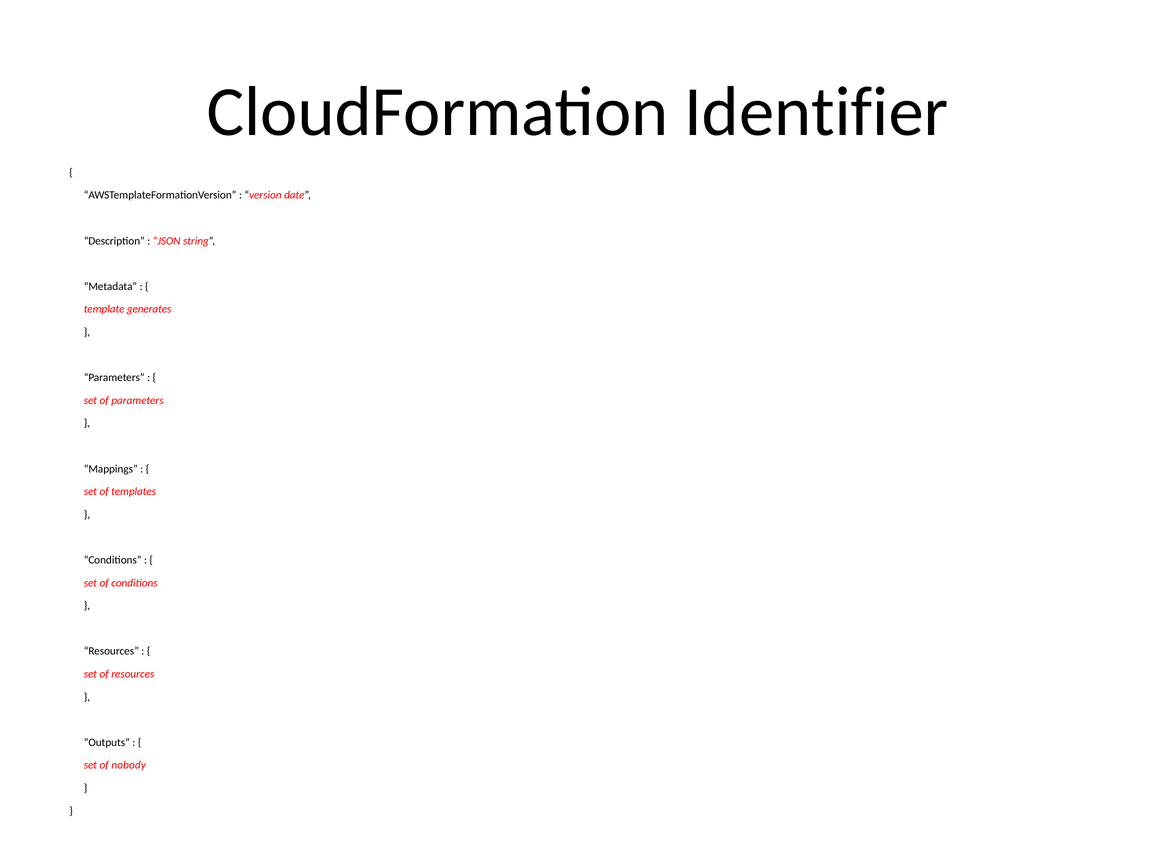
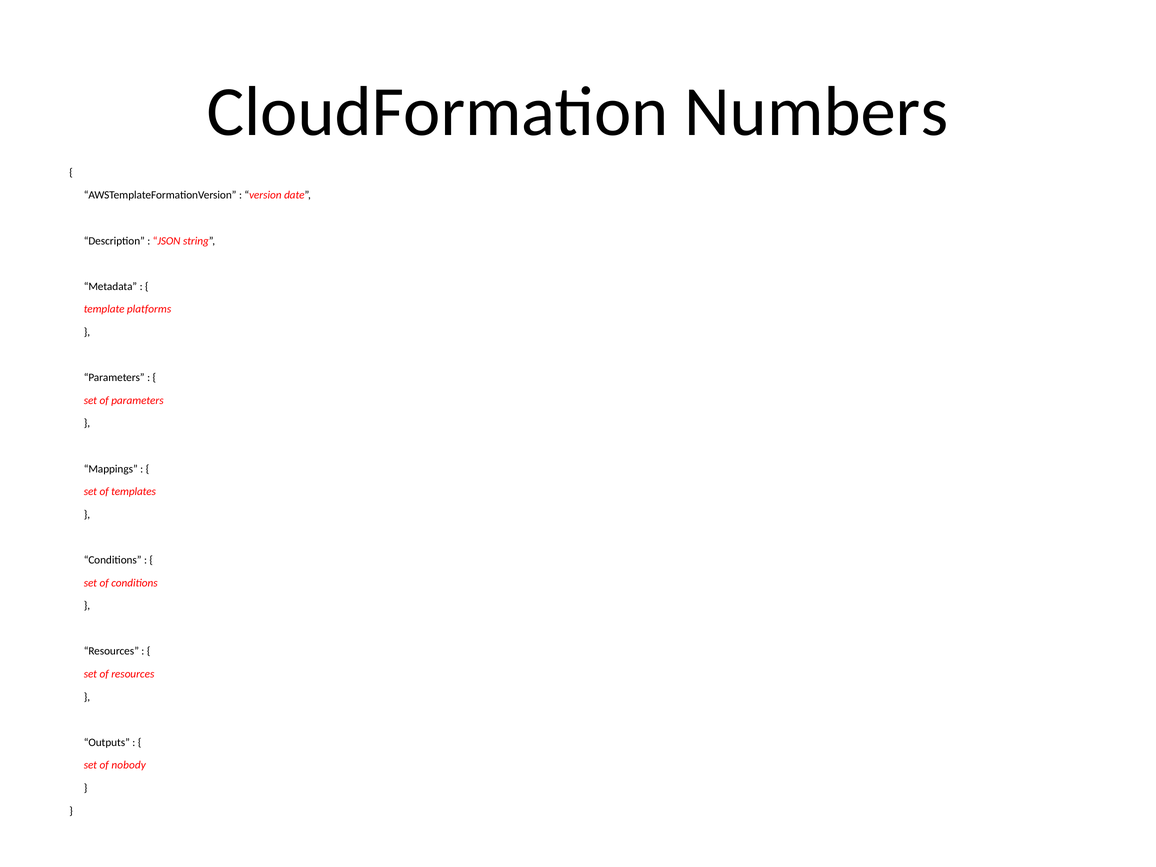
Identifier: Identifier -> Numbers
generates: generates -> platforms
